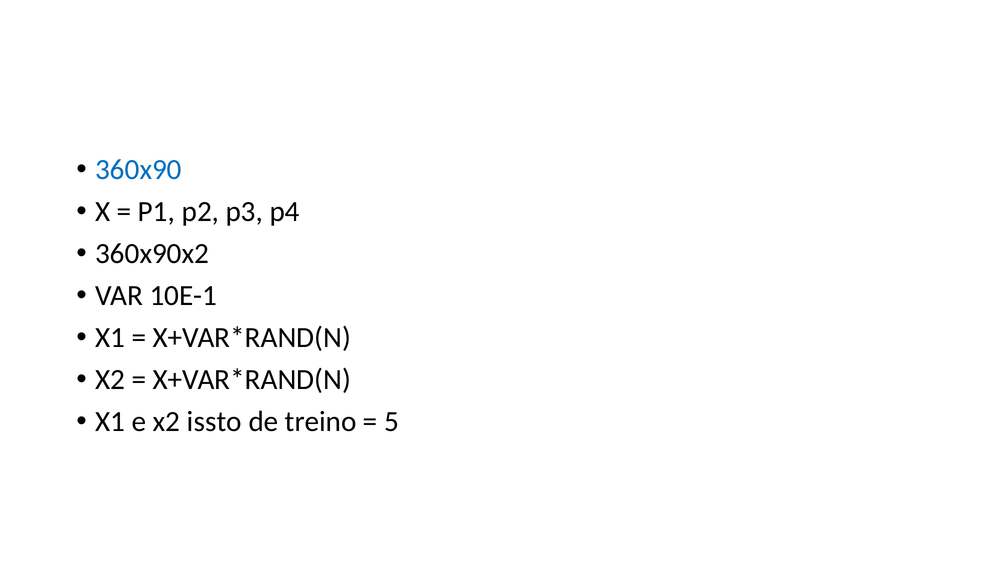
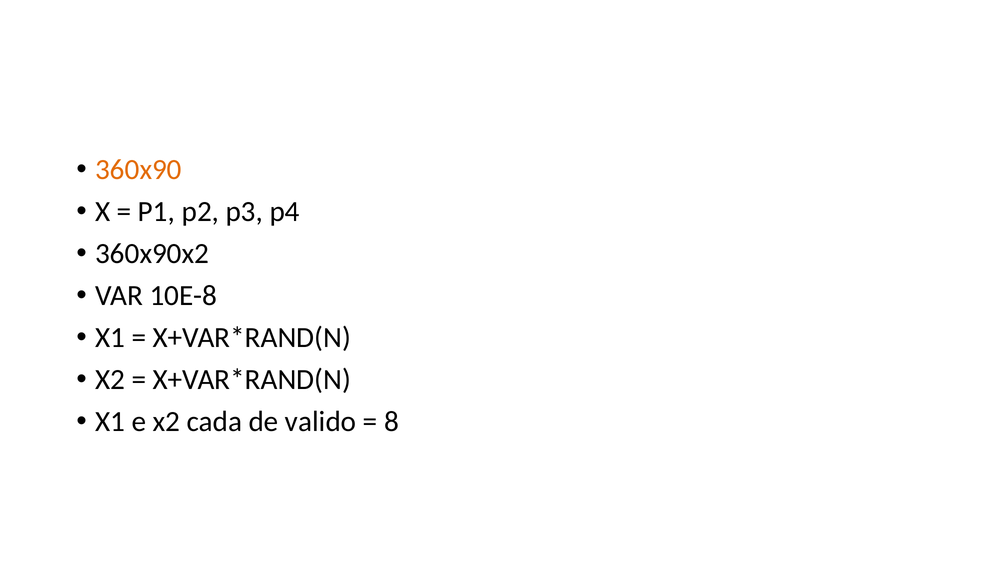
360x90 colour: blue -> orange
10E-1: 10E-1 -> 10E-8
issto: issto -> cada
treino: treino -> valido
5: 5 -> 8
